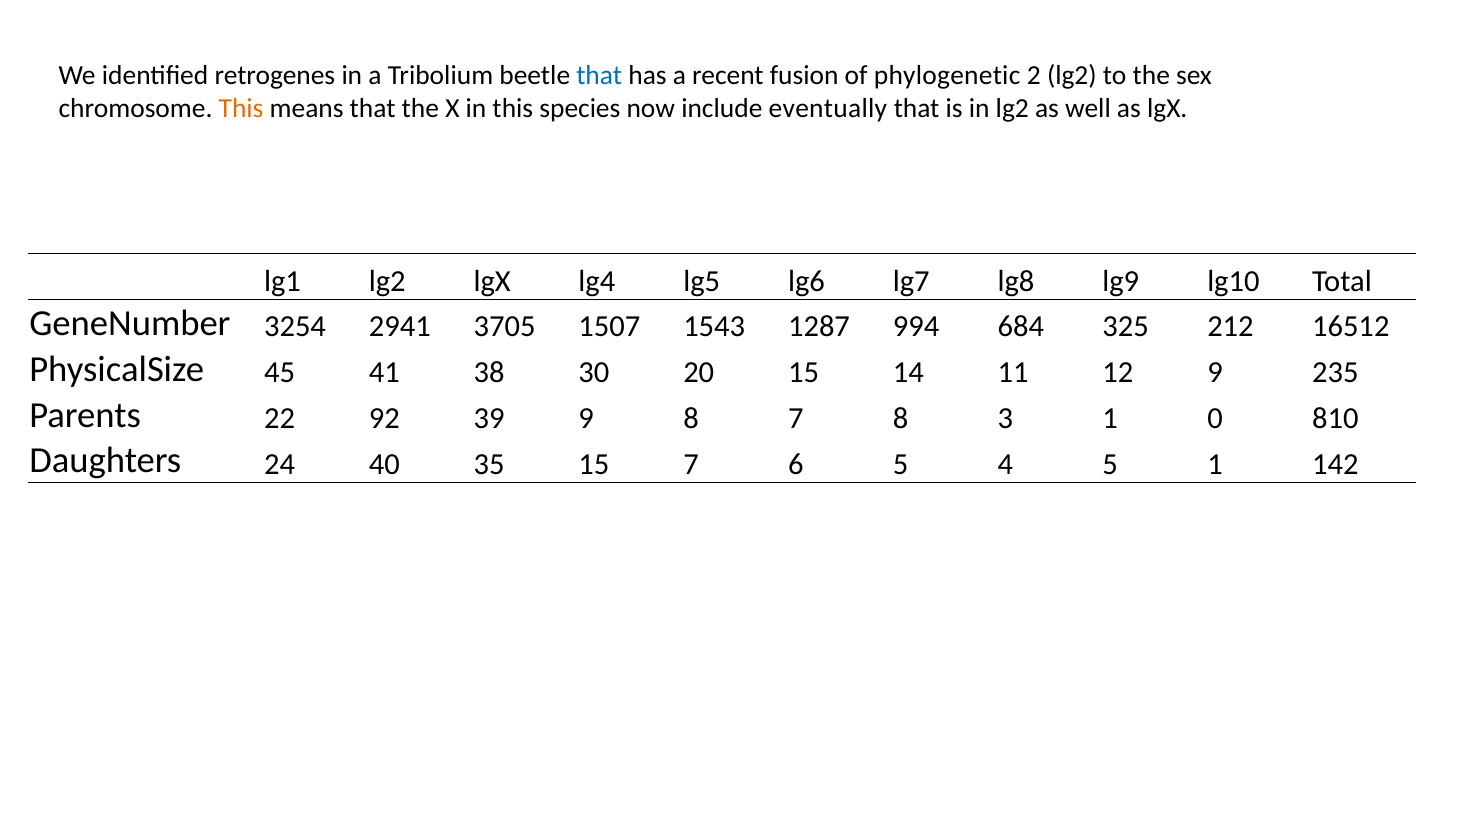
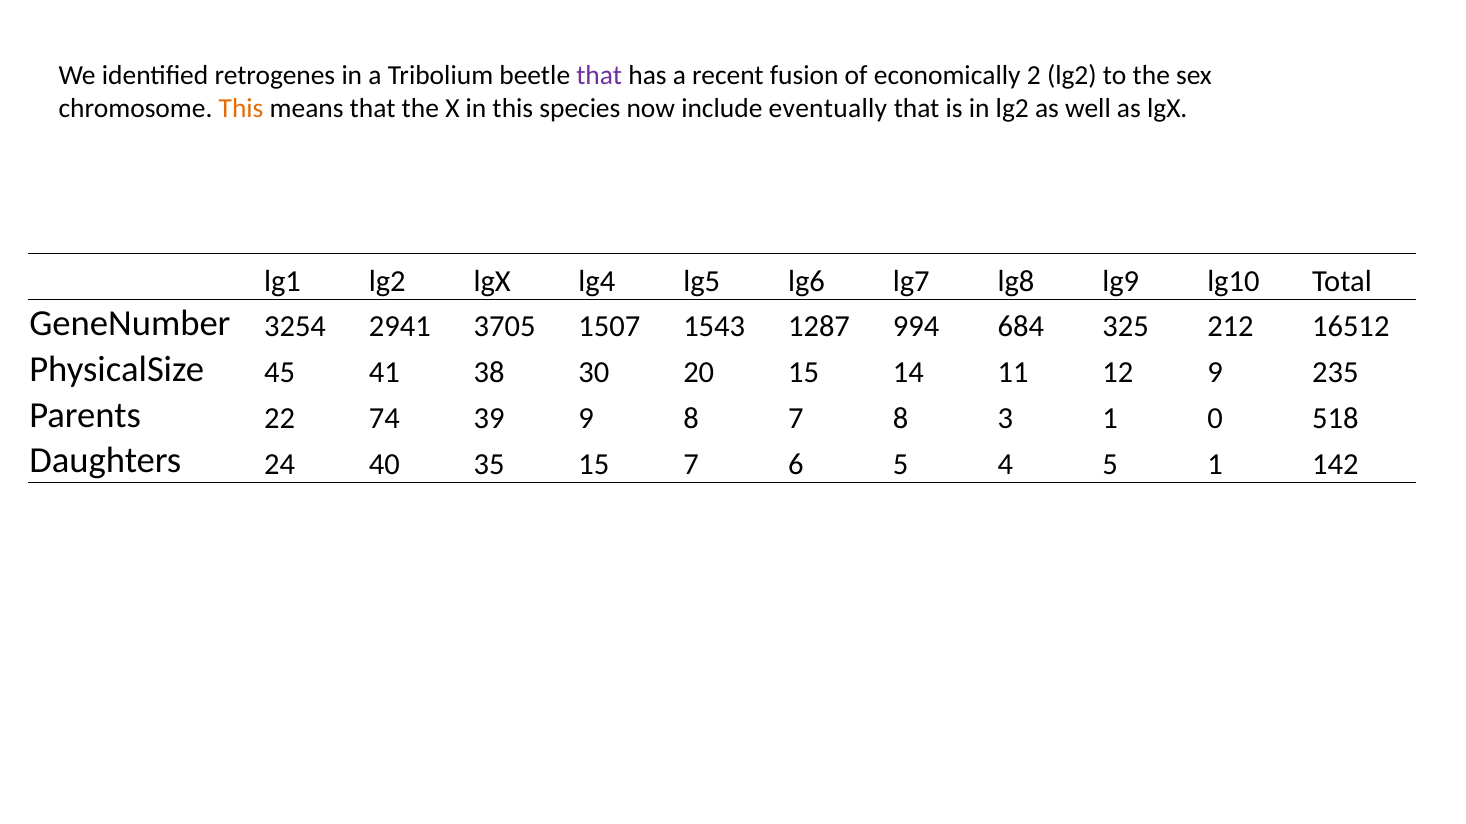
that at (599, 76) colour: blue -> purple
phylogenetic: phylogenetic -> economically
92: 92 -> 74
810: 810 -> 518
